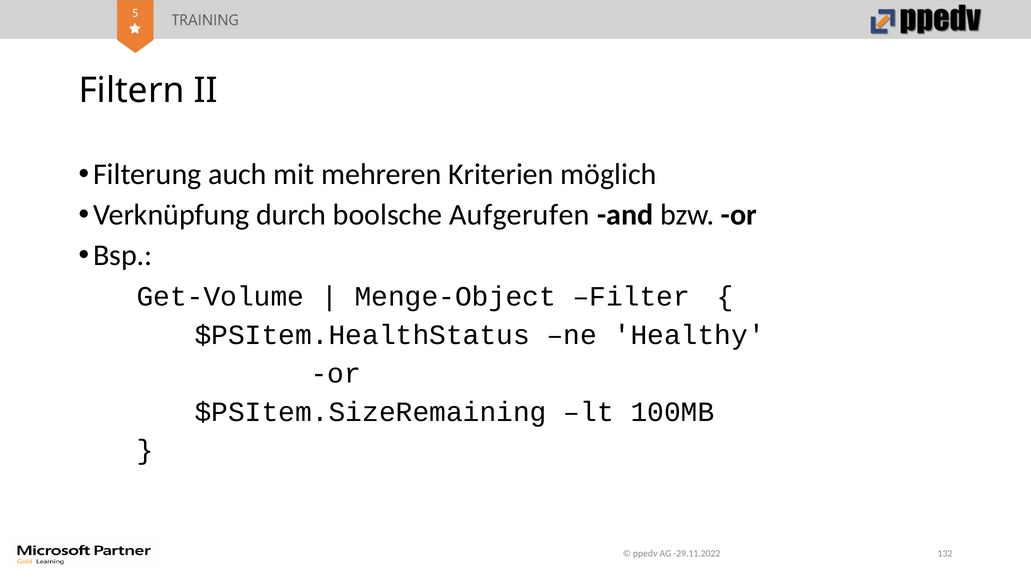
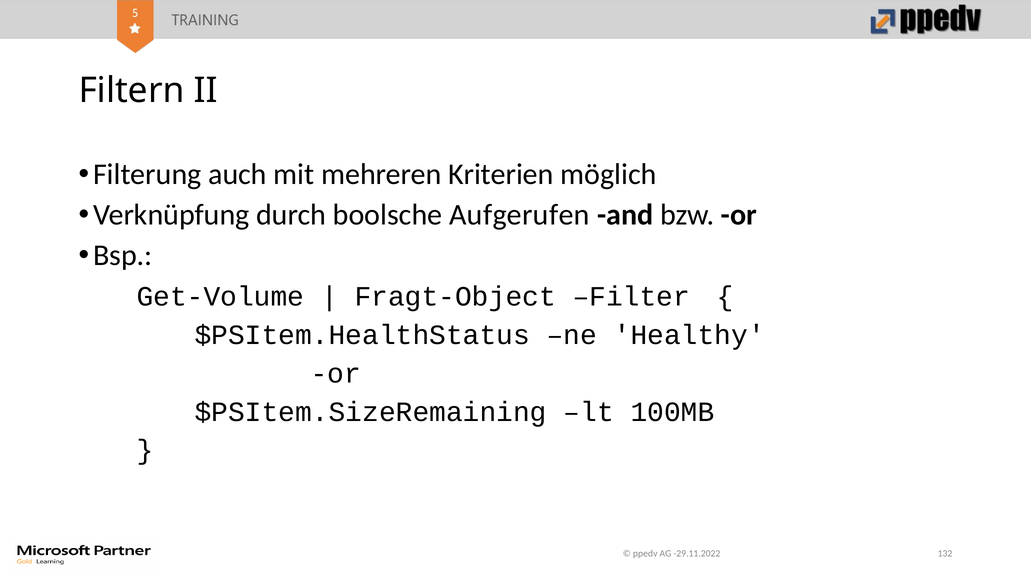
Menge-Object: Menge-Object -> Fragt-Object
